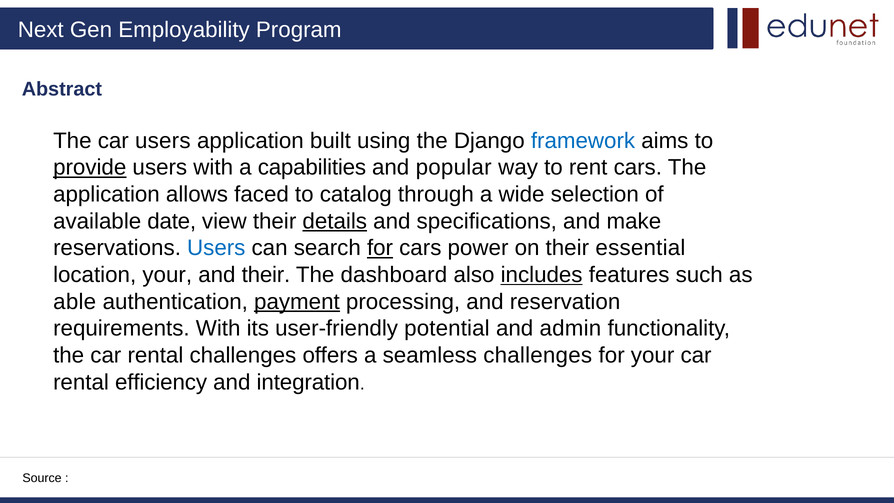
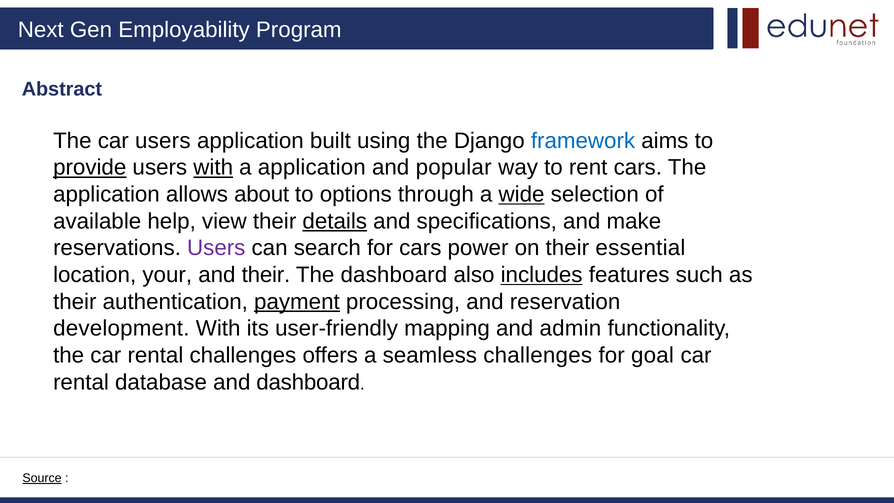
with at (213, 167) underline: none -> present
a capabilities: capabilities -> application
faced: faced -> about
catalog: catalog -> options
wide underline: none -> present
date: date -> help
Users at (216, 248) colour: blue -> purple
for at (380, 248) underline: present -> none
able at (75, 302): able -> their
requirements: requirements -> development
potential: potential -> mapping
for your: your -> goal
efficiency: efficiency -> database
and integration: integration -> dashboard
Source underline: none -> present
